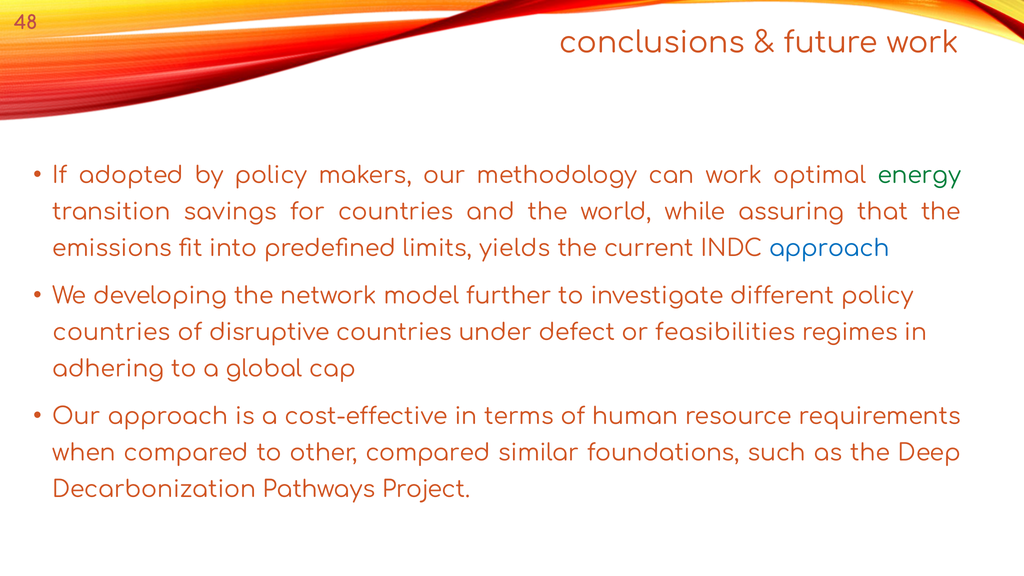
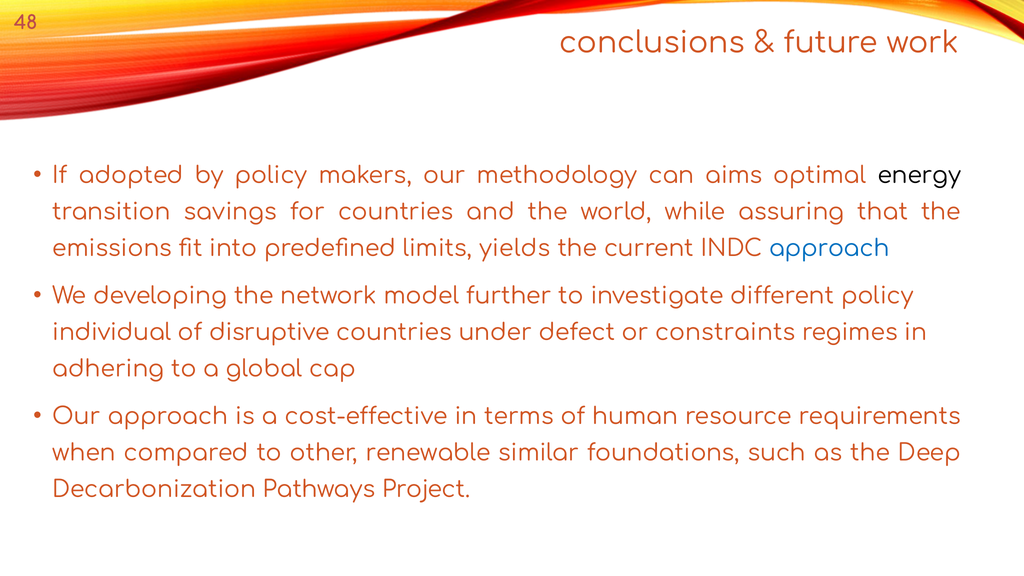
can work: work -> aims
energy colour: green -> black
countries at (112, 333): countries -> individual
feasibilities: feasibilities -> constraints
other compared: compared -> renewable
